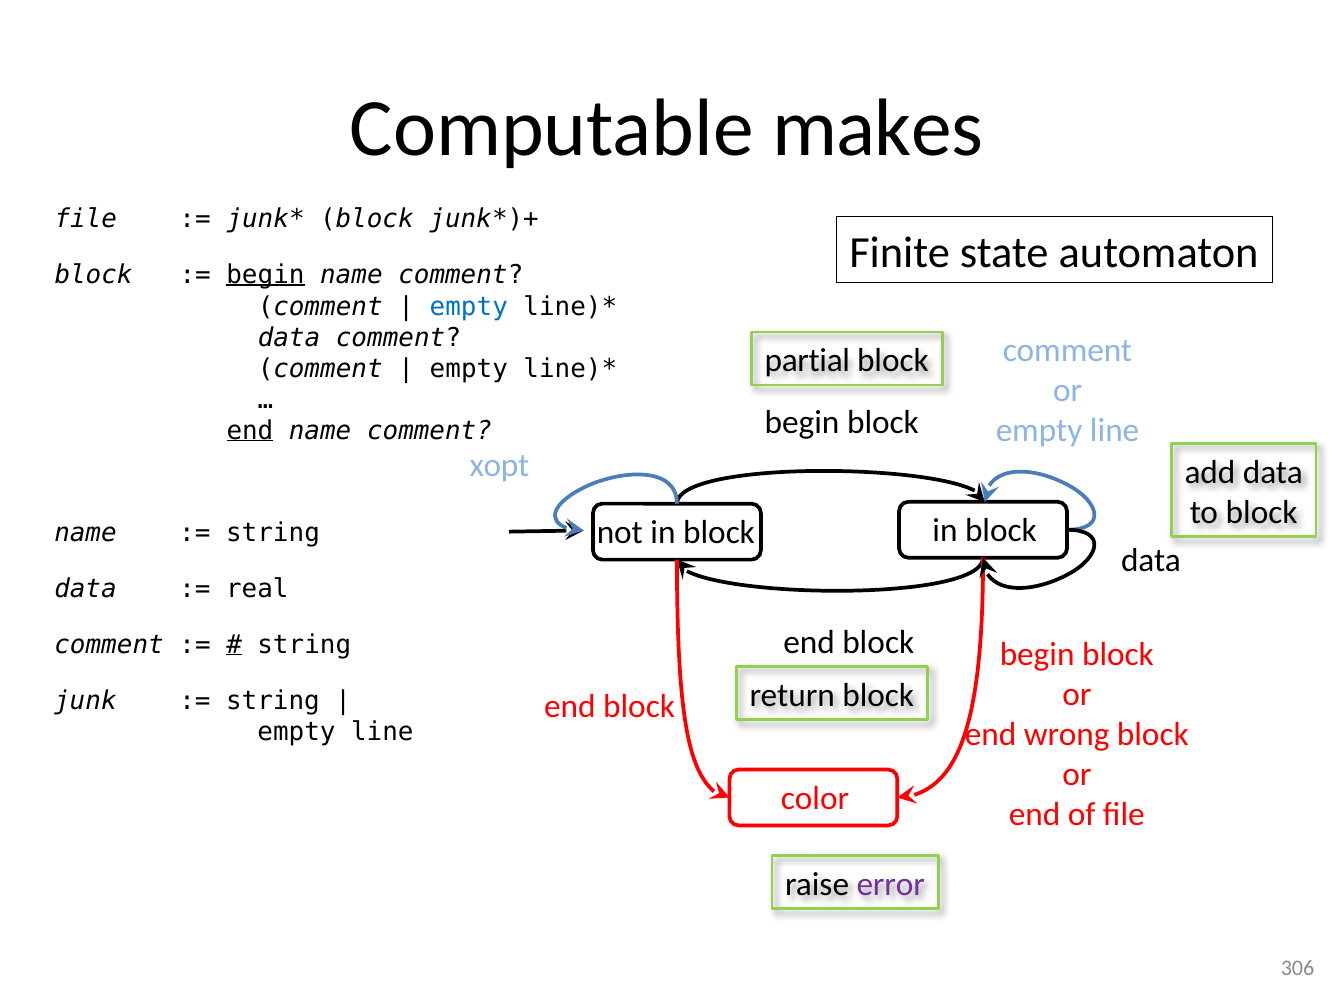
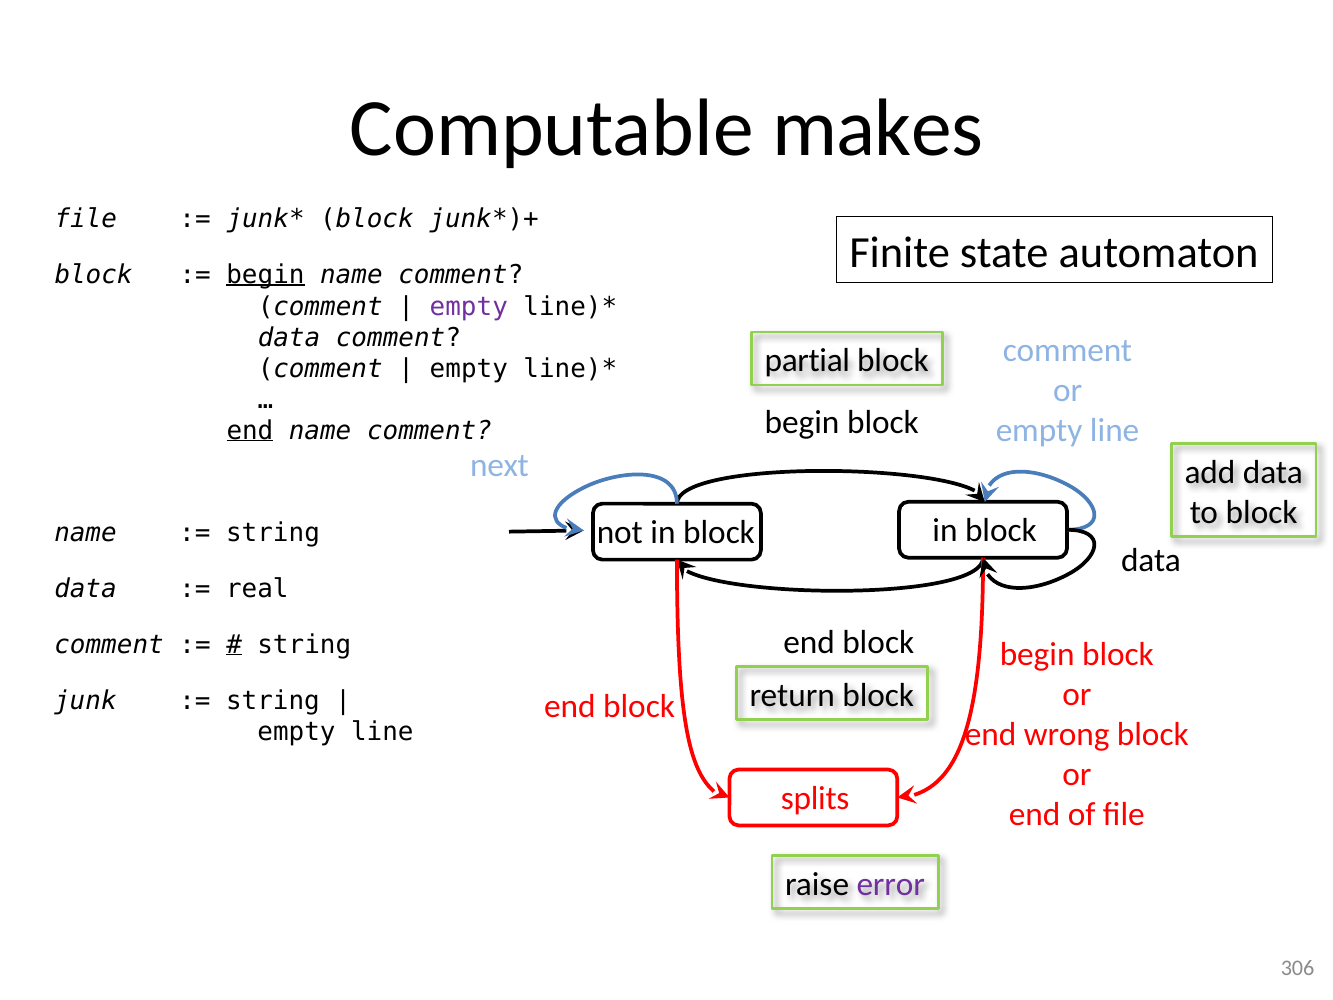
empty at (469, 306) colour: blue -> purple
xopt: xopt -> next
color: color -> splits
